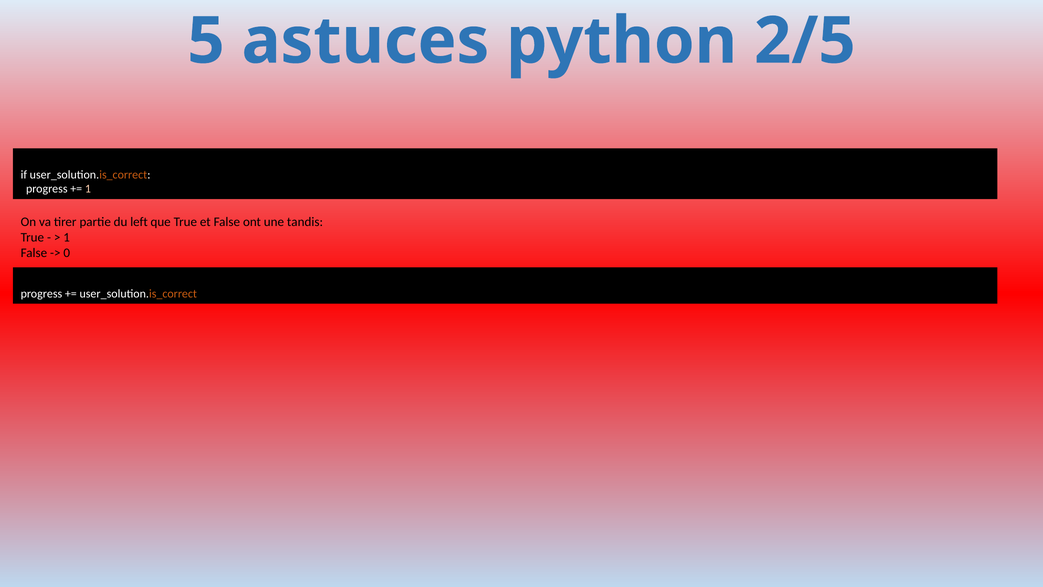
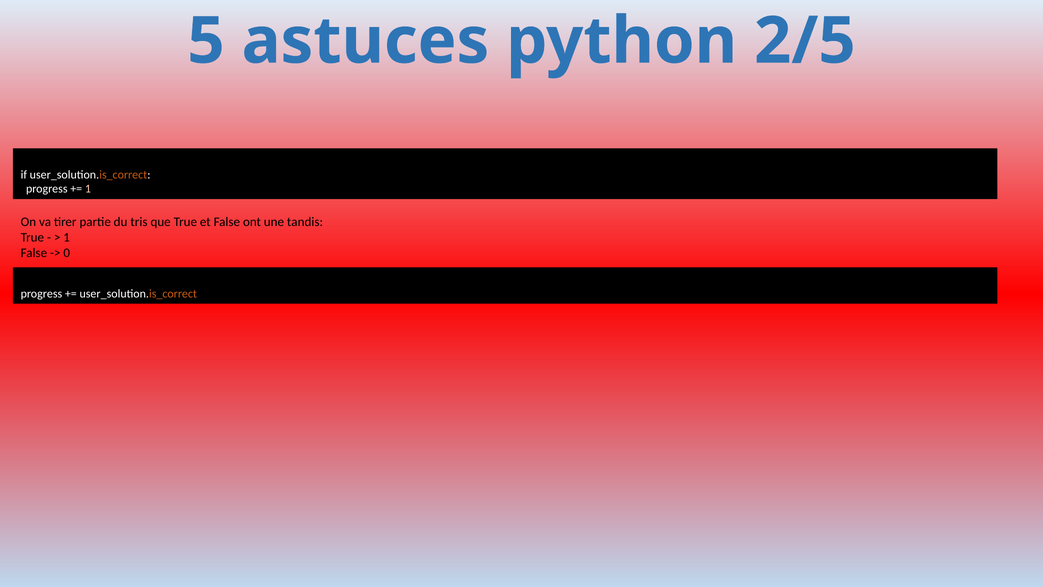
left: left -> tris
